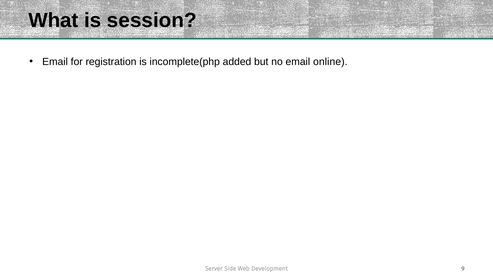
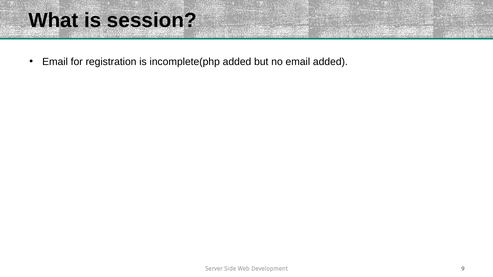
email online: online -> added
